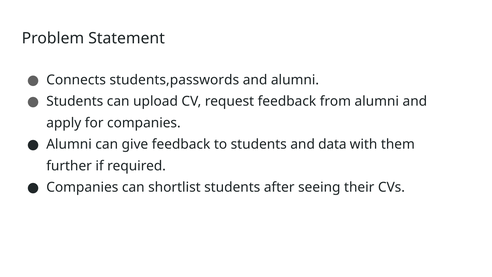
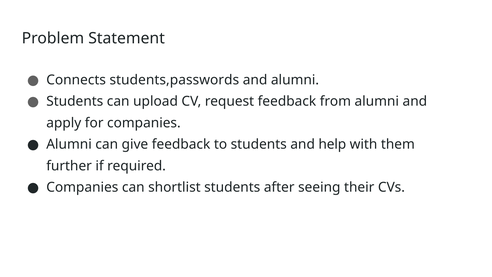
data: data -> help
